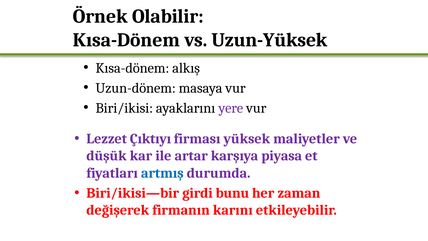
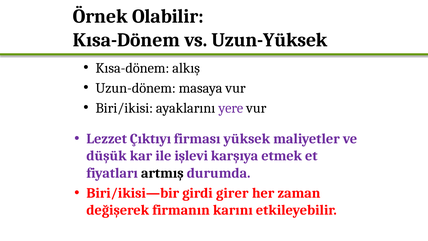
artar: artar -> işlevi
piyasa: piyasa -> etmek
artmış colour: blue -> black
bunu: bunu -> girer
